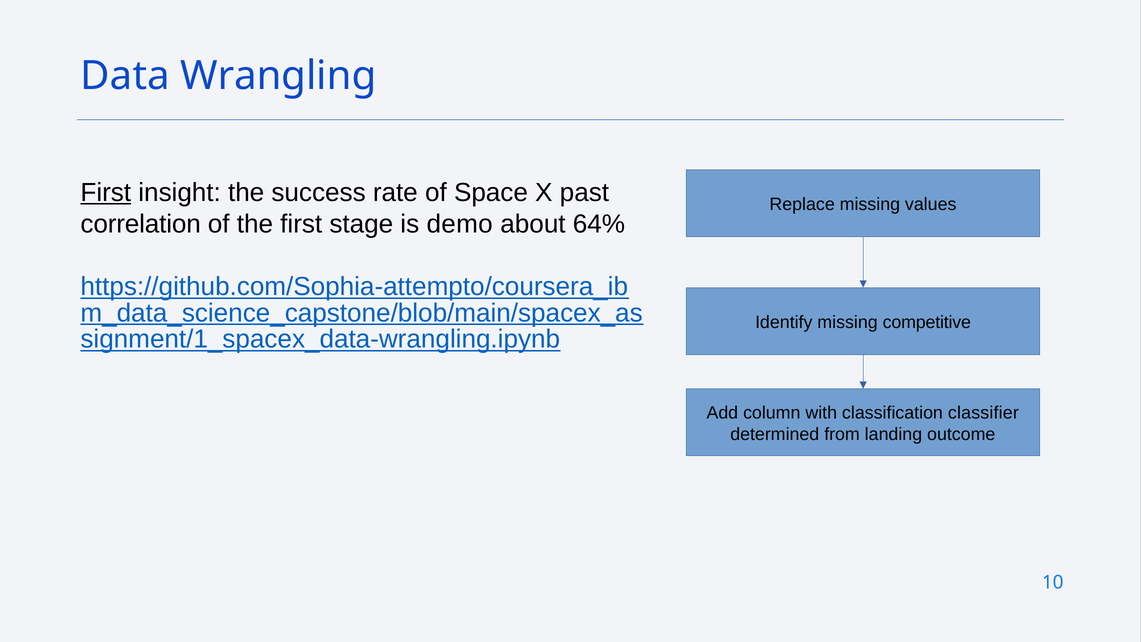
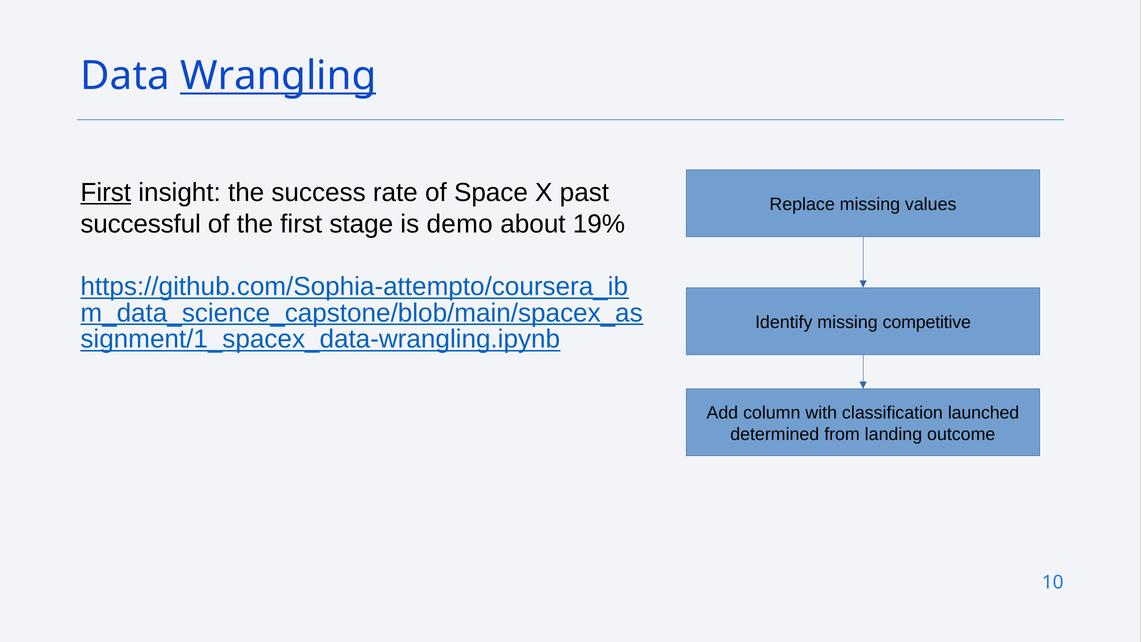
Wrangling underline: none -> present
correlation: correlation -> successful
64%: 64% -> 19%
classifier: classifier -> launched
